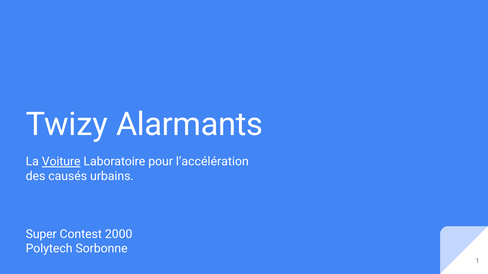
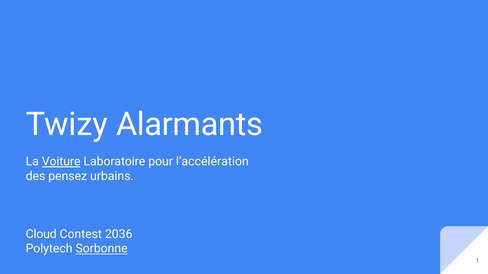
causés: causés -> pensez
Super: Super -> Cloud
2000: 2000 -> 2036
Sorbonne underline: none -> present
